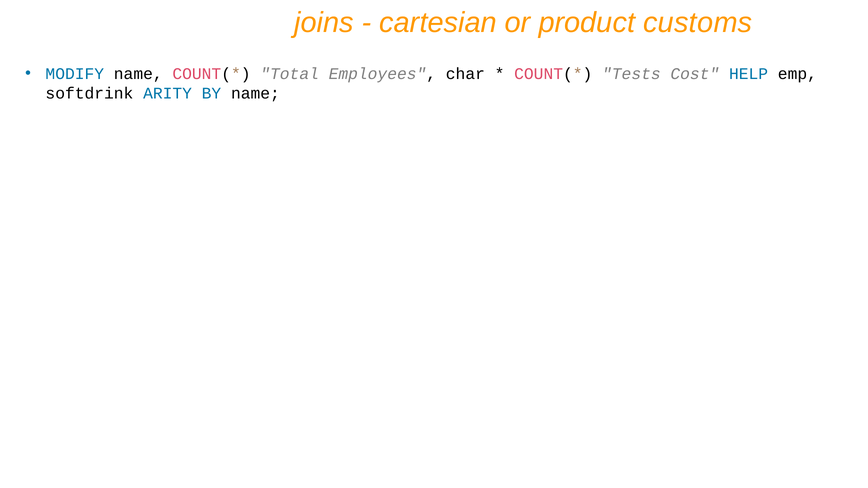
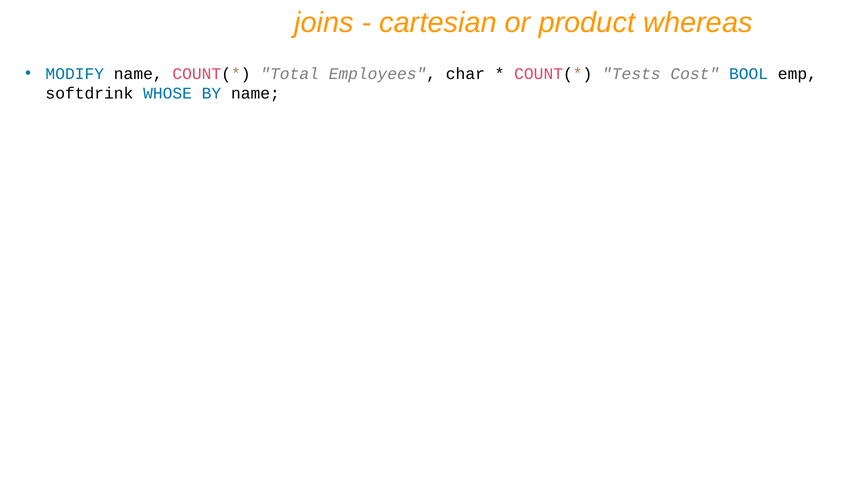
customs: customs -> whereas
HELP: HELP -> BOOL
ARITY: ARITY -> WHOSE
